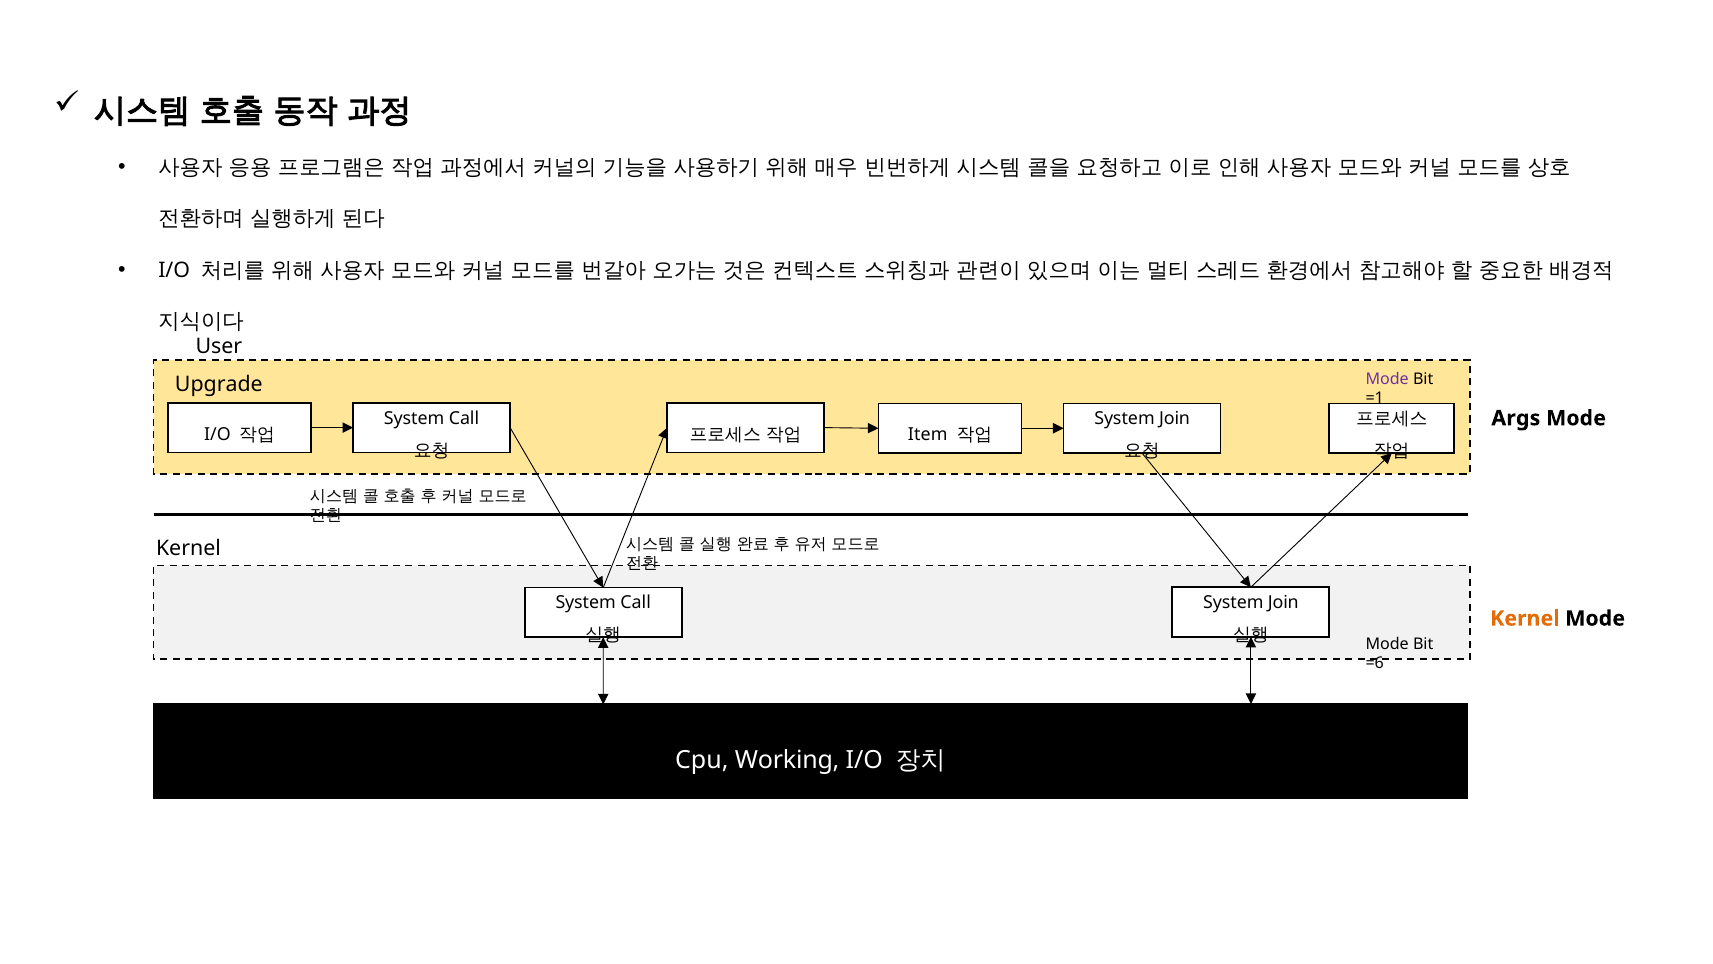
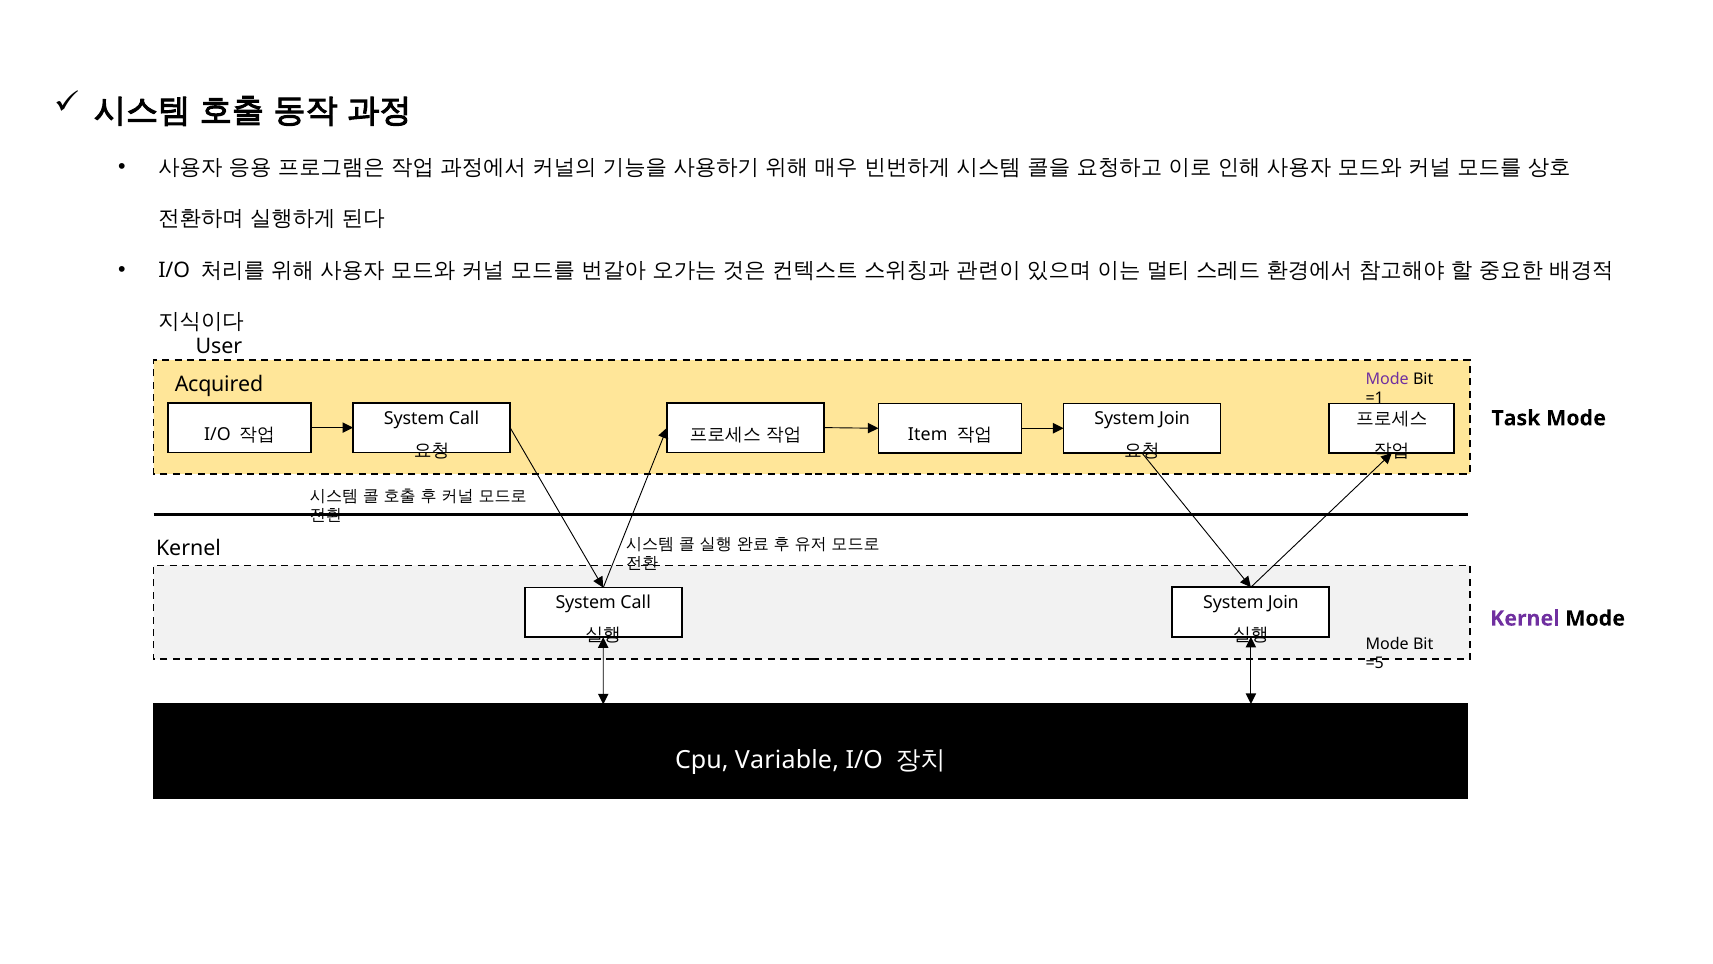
Upgrade: Upgrade -> Acquired
Args: Args -> Task
Kernel at (1525, 618) colour: orange -> purple
=6: =6 -> =5
Working: Working -> Variable
